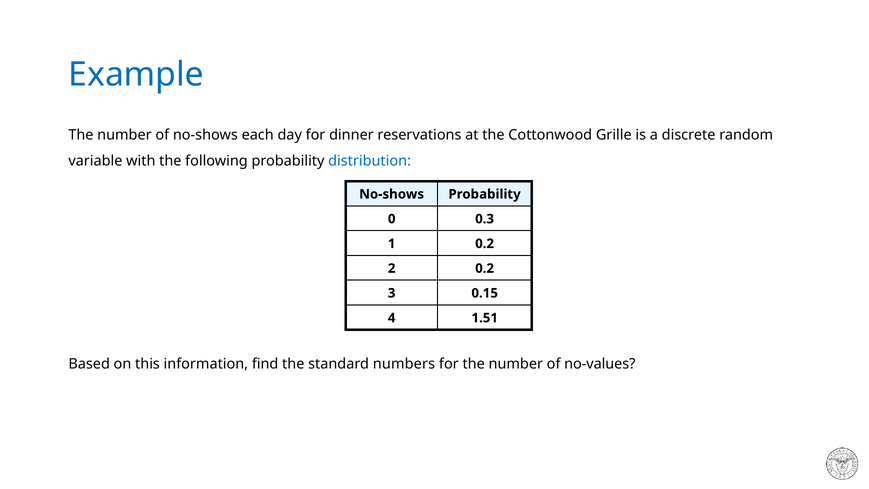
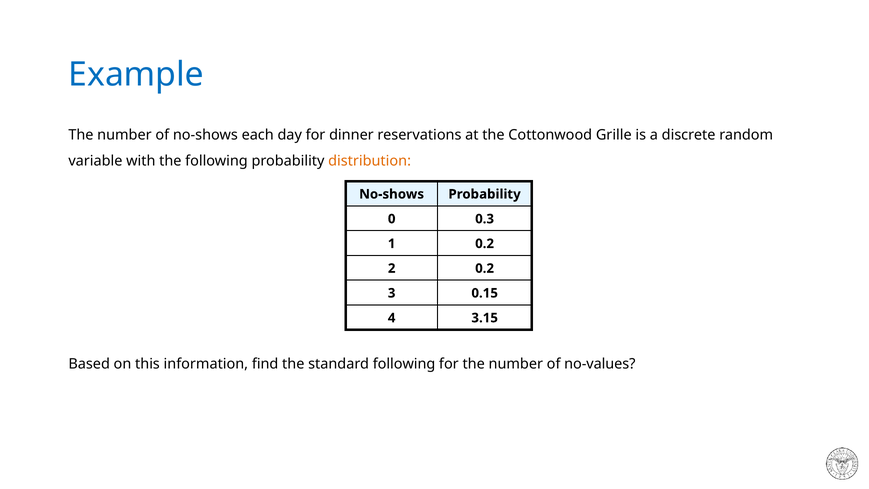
distribution colour: blue -> orange
1.51: 1.51 -> 3.15
standard numbers: numbers -> following
